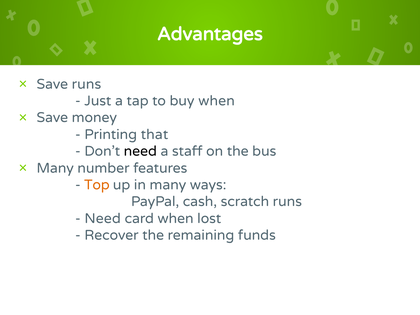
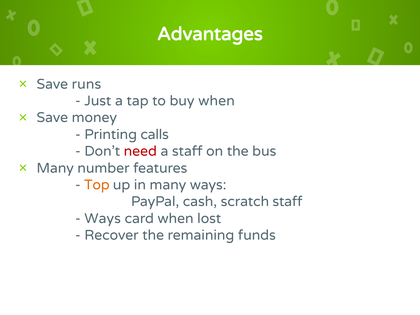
that: that -> calls
need at (140, 151) colour: black -> red
scratch runs: runs -> staff
Need at (103, 218): Need -> Ways
